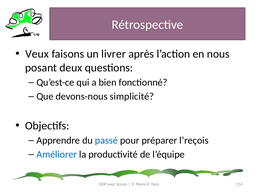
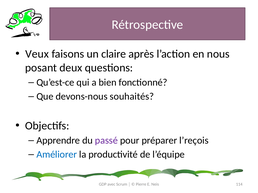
livrer: livrer -> claire
simplicité: simplicité -> souhaités
passé colour: blue -> purple
